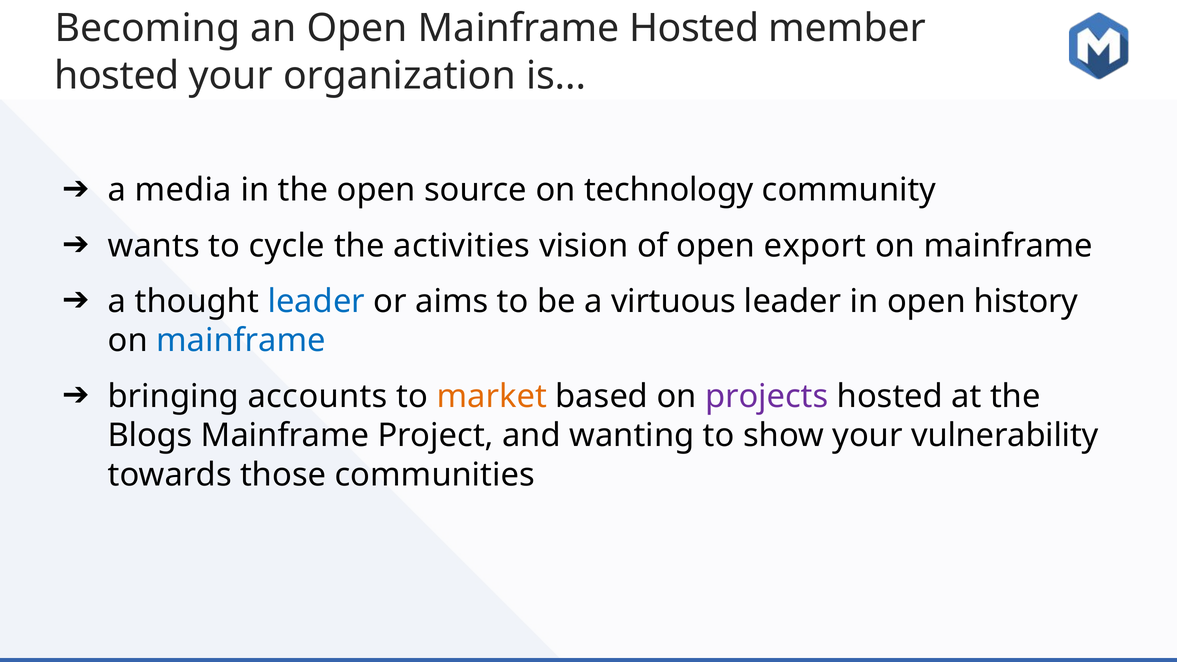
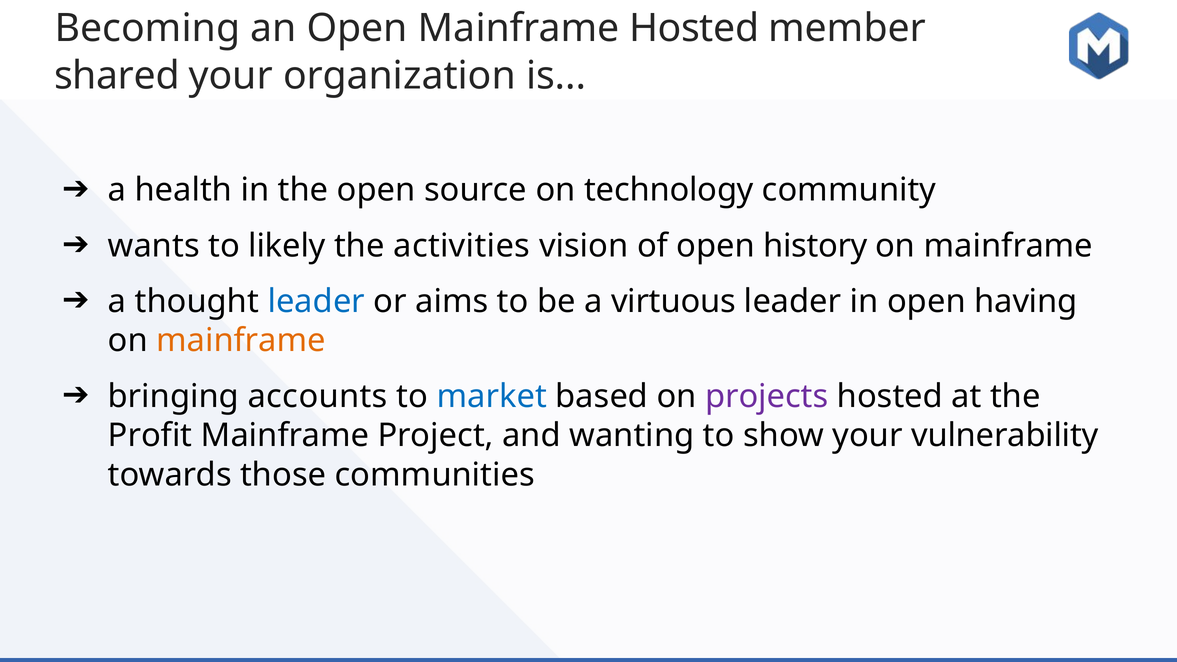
hosted at (117, 76): hosted -> shared
media: media -> health
cycle: cycle -> likely
export: export -> history
history: history -> having
mainframe at (241, 341) colour: blue -> orange
market colour: orange -> blue
Blogs: Blogs -> Profit
